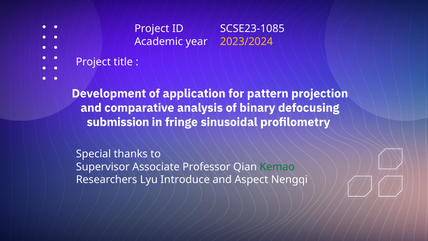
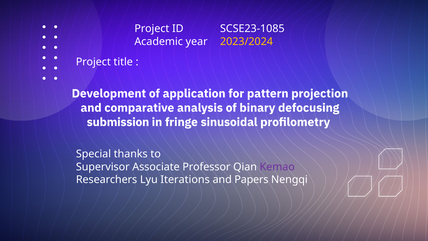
Kemao colour: green -> purple
Introduce: Introduce -> Iterations
Aspect: Aspect -> Papers
